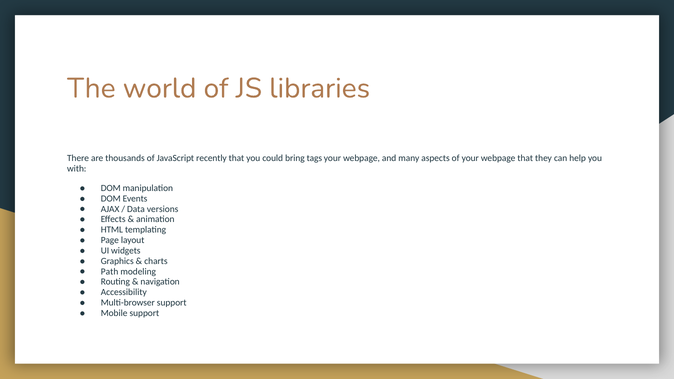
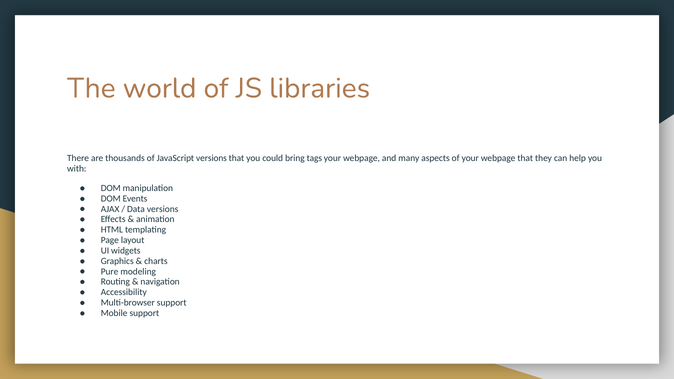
JavaScript recently: recently -> versions
Path: Path -> Pure
